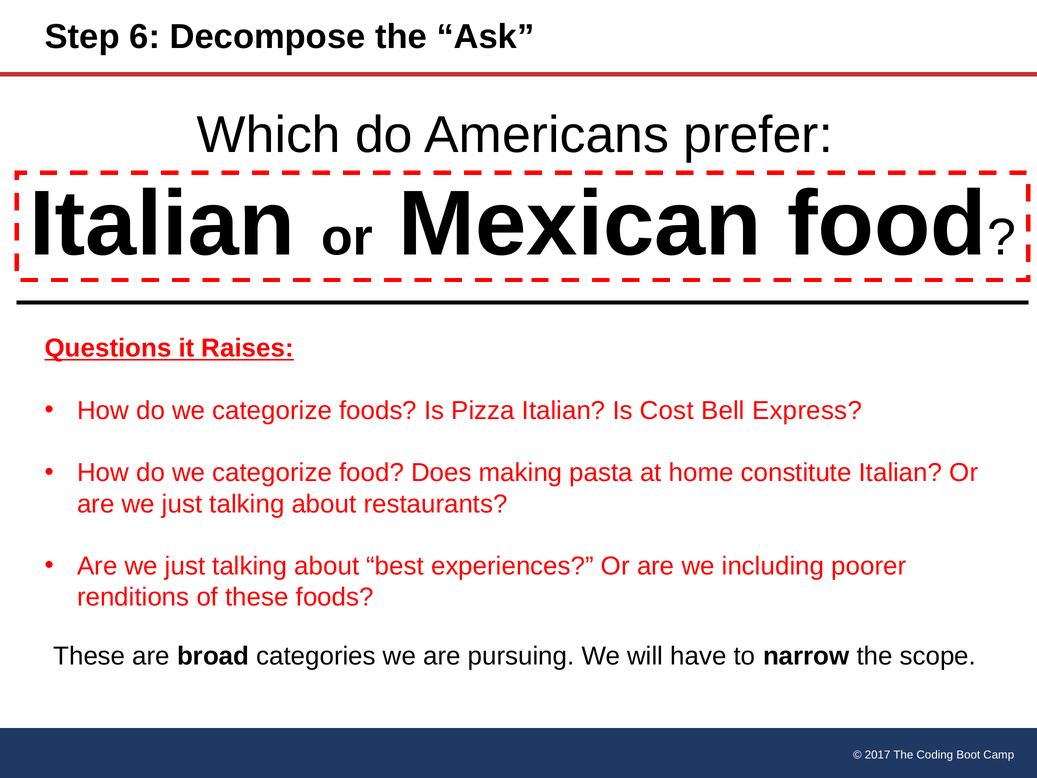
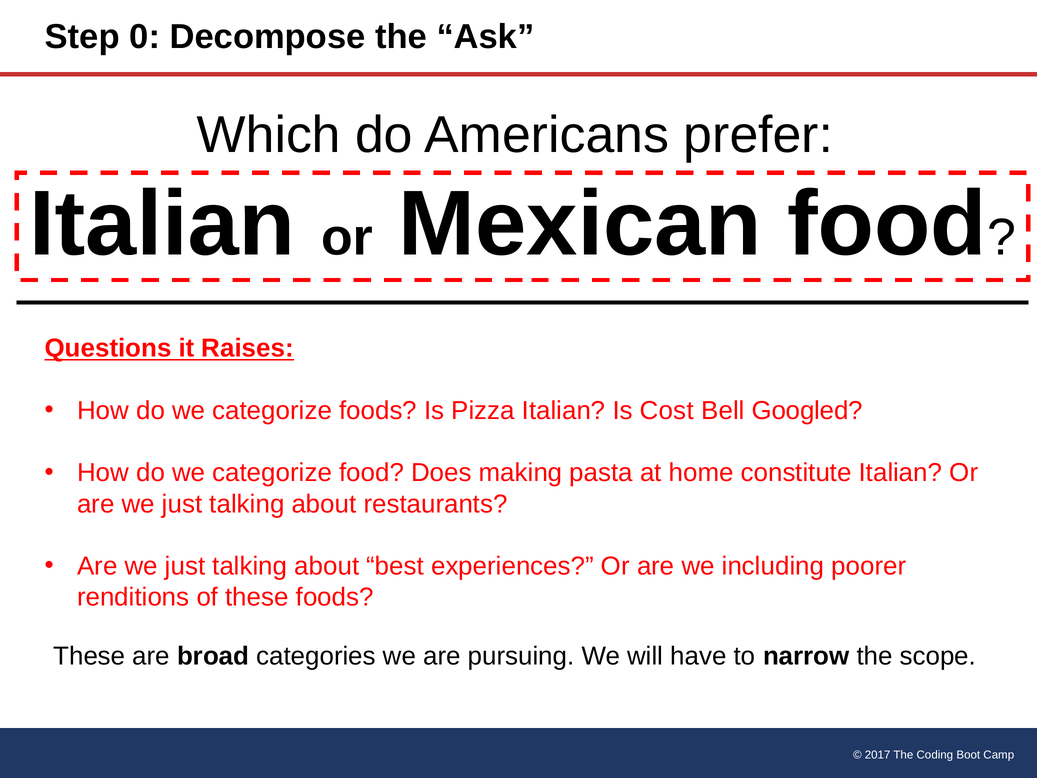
6: 6 -> 0
Express: Express -> Googled
